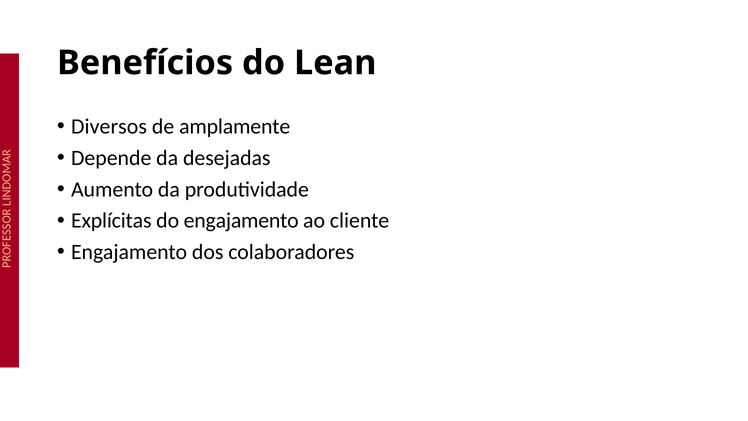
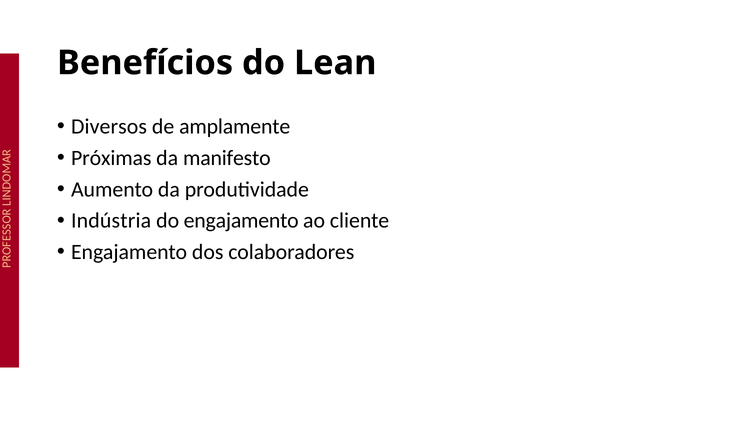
Depende: Depende -> Próximas
desejadas: desejadas -> manifesto
Explícitas: Explícitas -> Indústria
